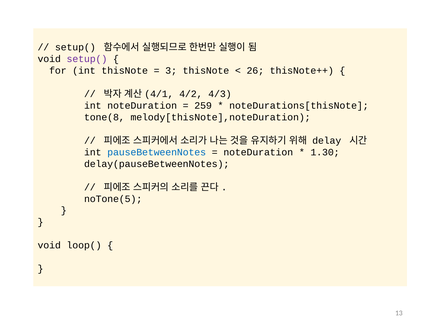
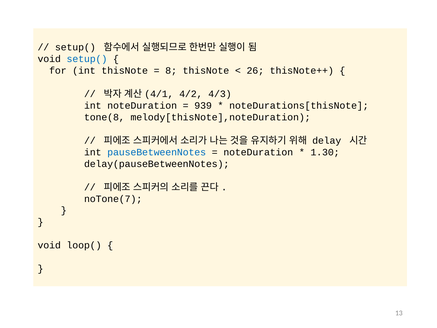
setup( at (87, 59) colour: purple -> blue
3: 3 -> 8
259: 259 -> 939
noTone(5: noTone(5 -> noTone(7
